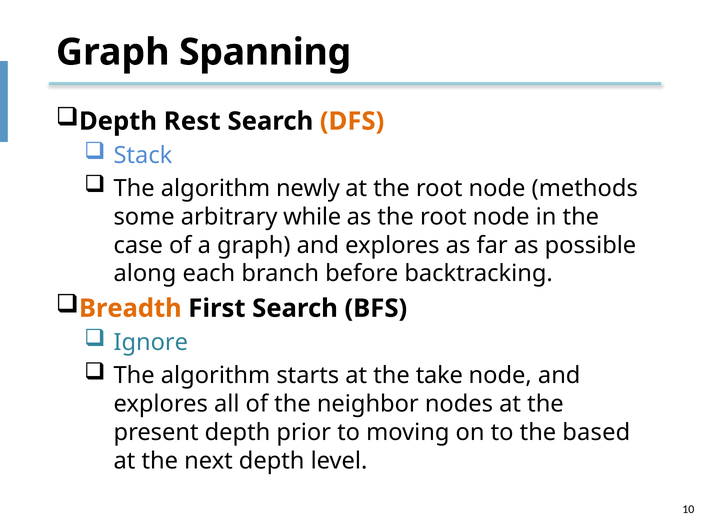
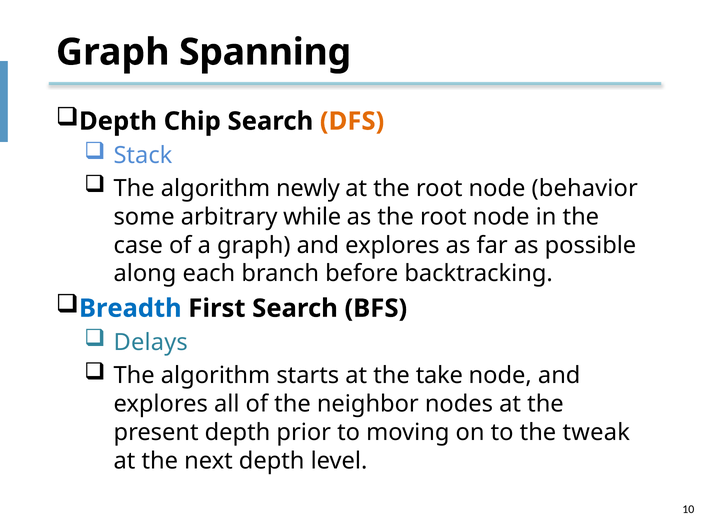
Rest: Rest -> Chip
methods: methods -> behavior
Breadth colour: orange -> blue
Ignore: Ignore -> Delays
based: based -> tweak
